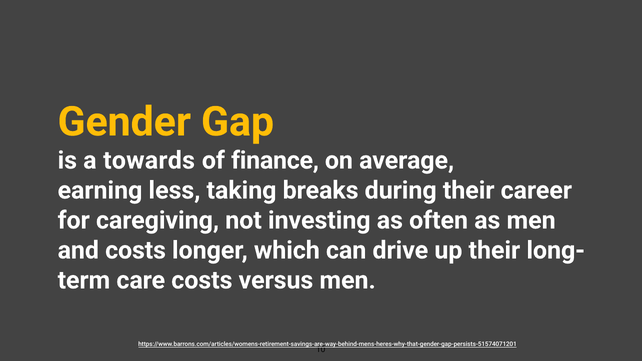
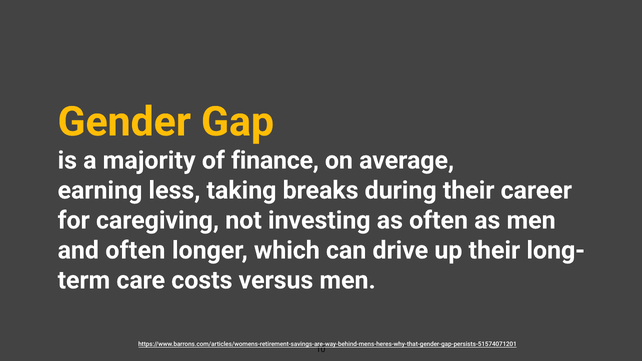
towards: towards -> majority
and costs: costs -> often
